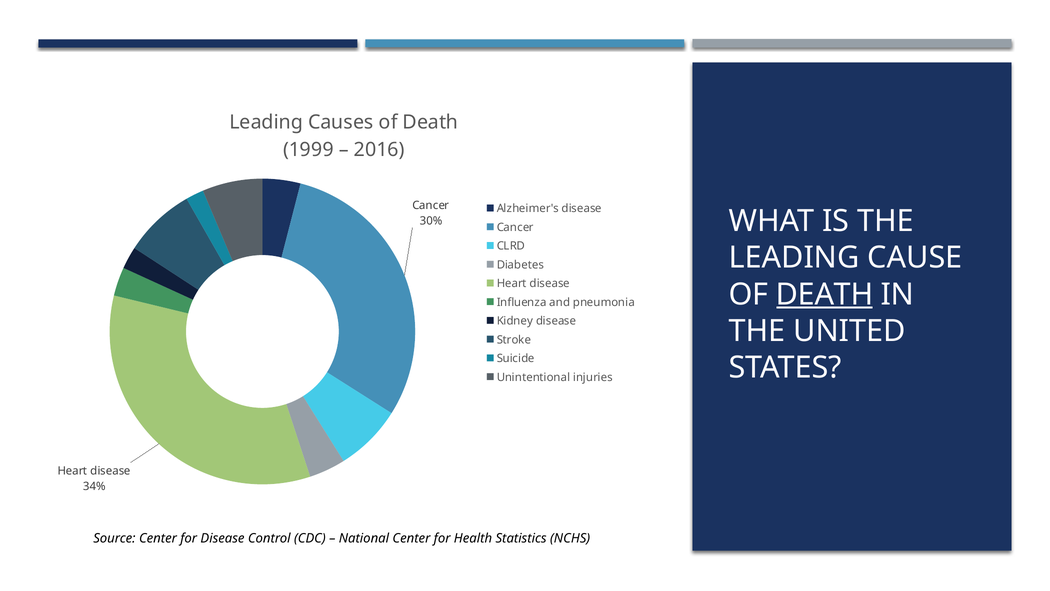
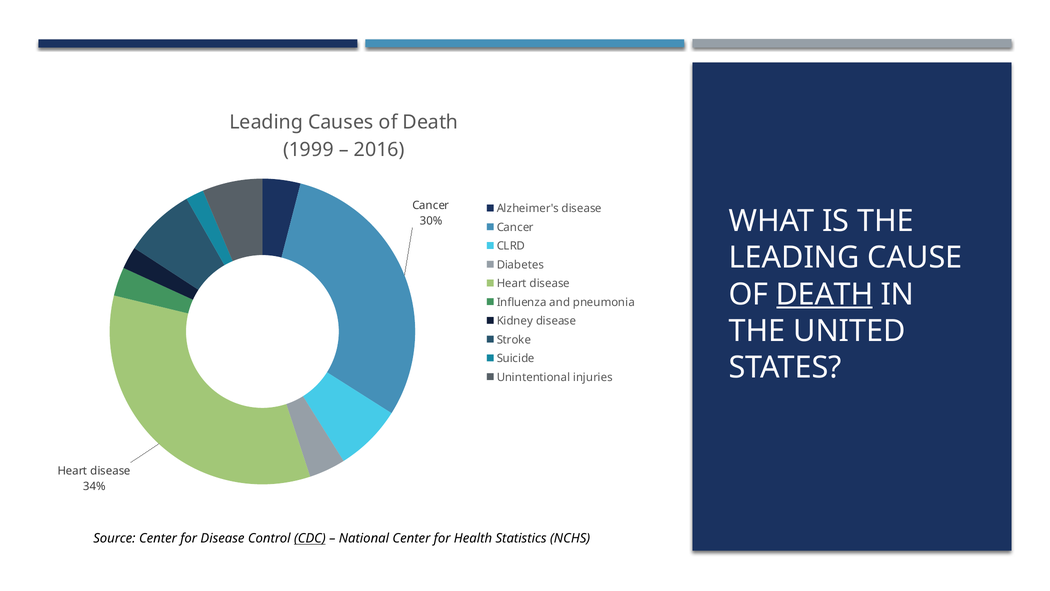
CDC underline: none -> present
